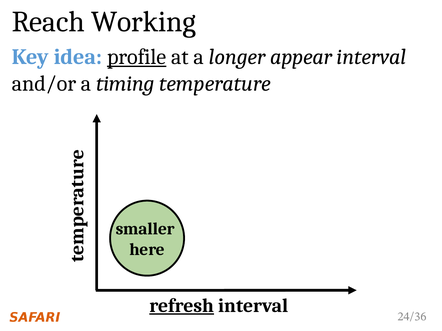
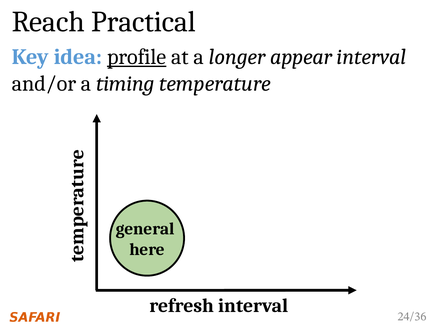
Working: Working -> Practical
smaller: smaller -> general
refresh underline: present -> none
